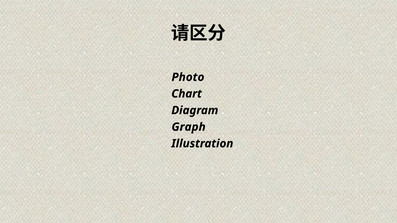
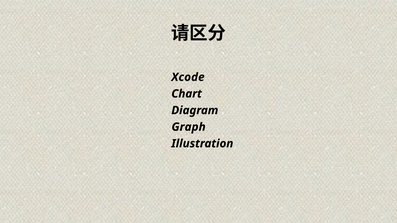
Photo: Photo -> Xcode
